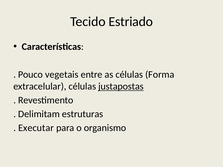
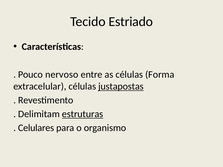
vegetais: vegetais -> nervoso
estruturas underline: none -> present
Executar: Executar -> Celulares
